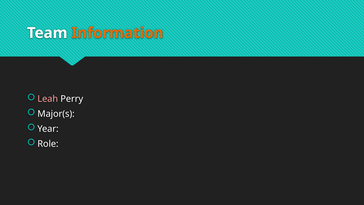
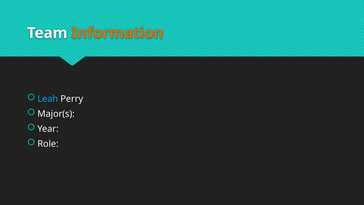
Leah colour: pink -> light blue
